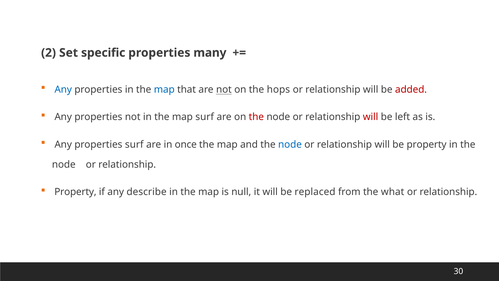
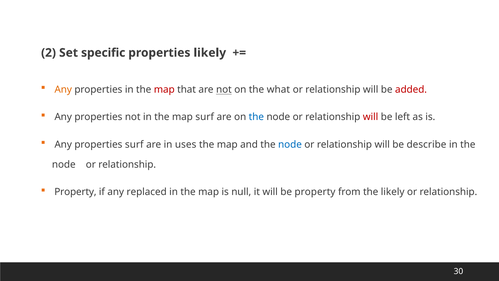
properties many: many -> likely
Any at (63, 90) colour: blue -> orange
map at (164, 90) colour: blue -> red
hops: hops -> what
the at (256, 117) colour: red -> blue
once: once -> uses
be property: property -> describe
describe: describe -> replaced
be replaced: replaced -> property
the what: what -> likely
